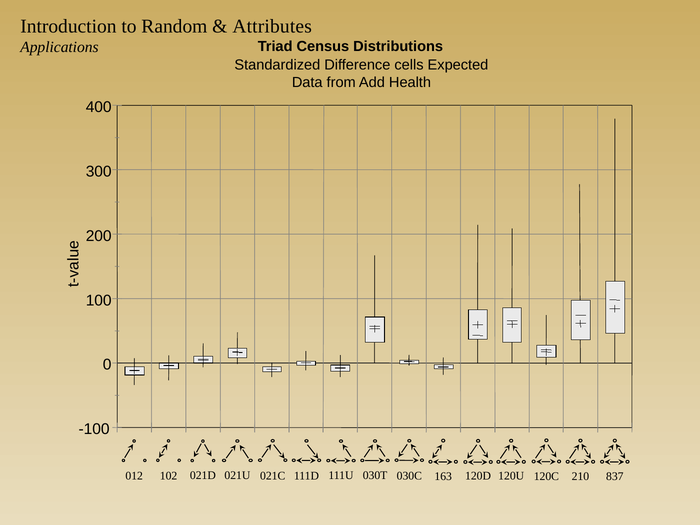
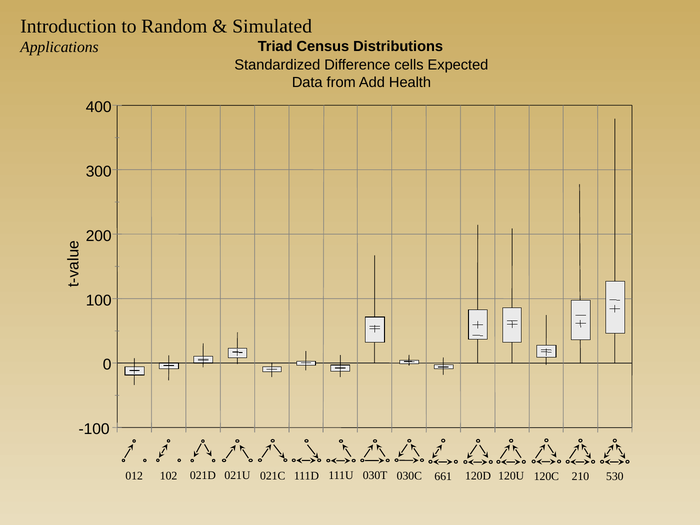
Attributes: Attributes -> Simulated
163: 163 -> 661
837: 837 -> 530
